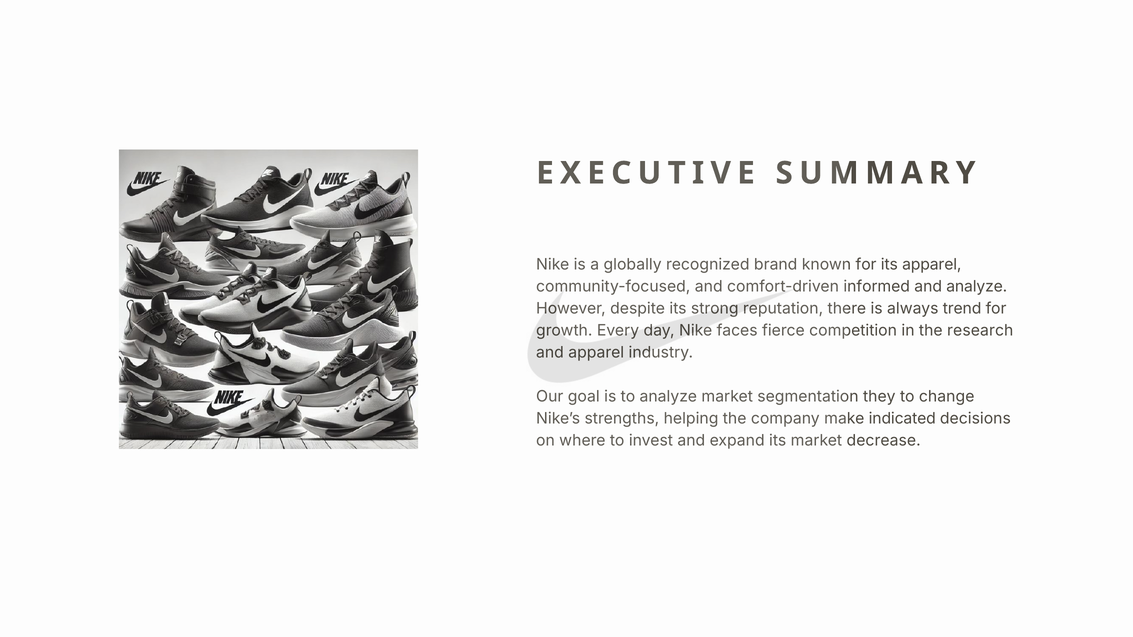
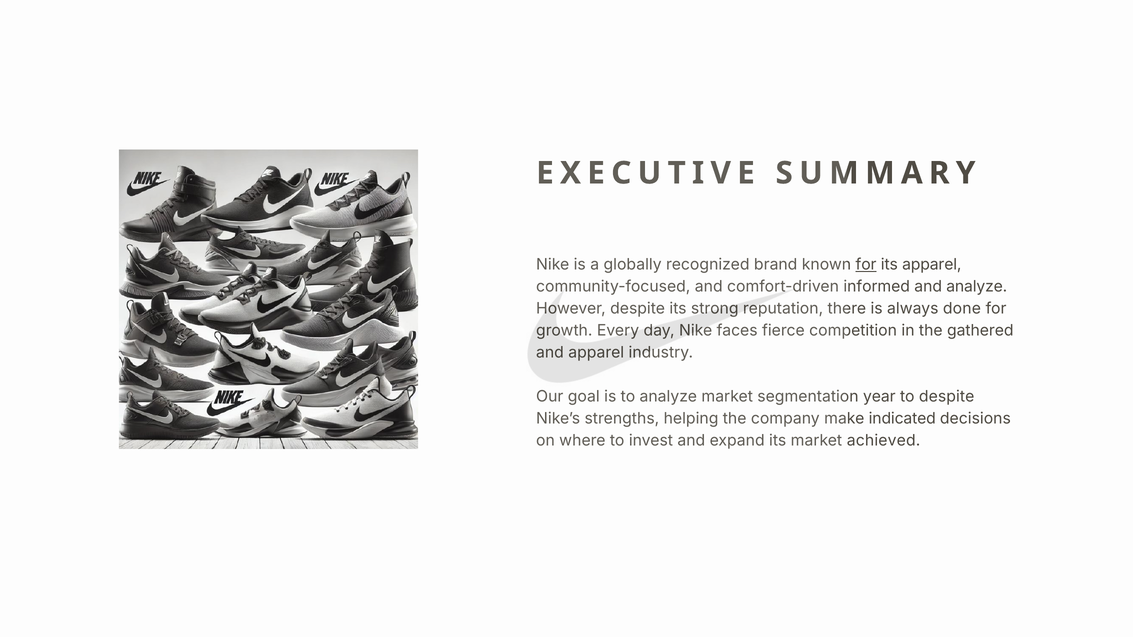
for at (866, 265) underline: none -> present
trend: trend -> done
research: research -> gathered
they: they -> year
to change: change -> despite
decrease: decrease -> achieved
